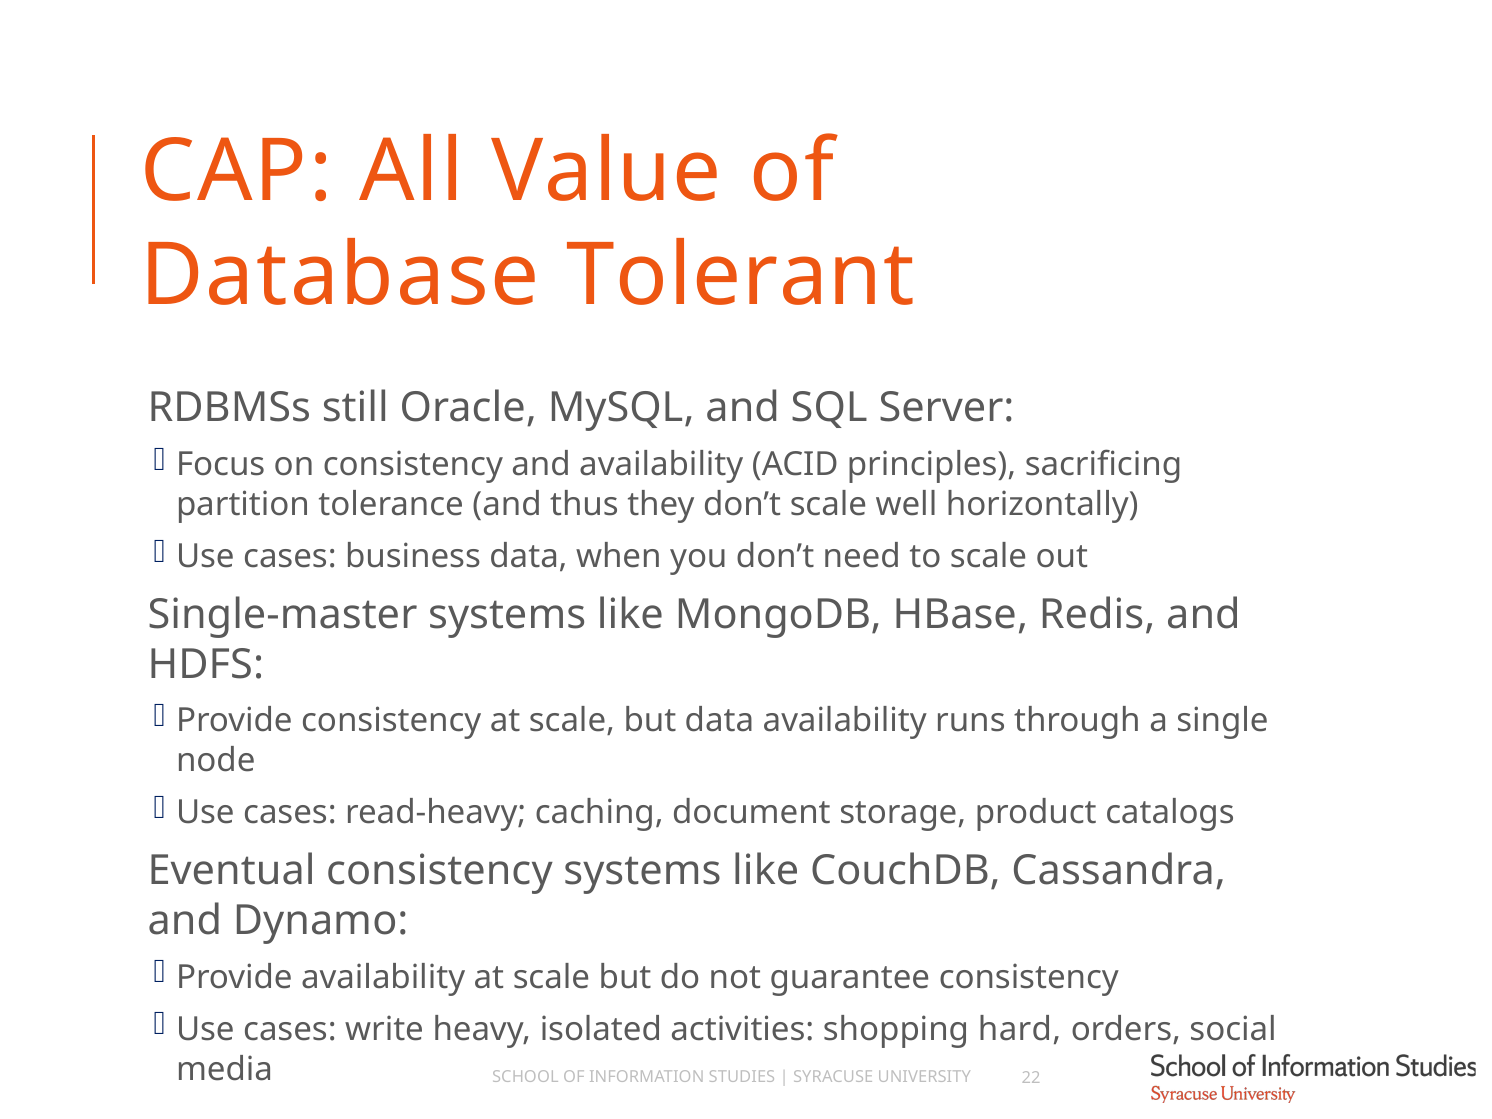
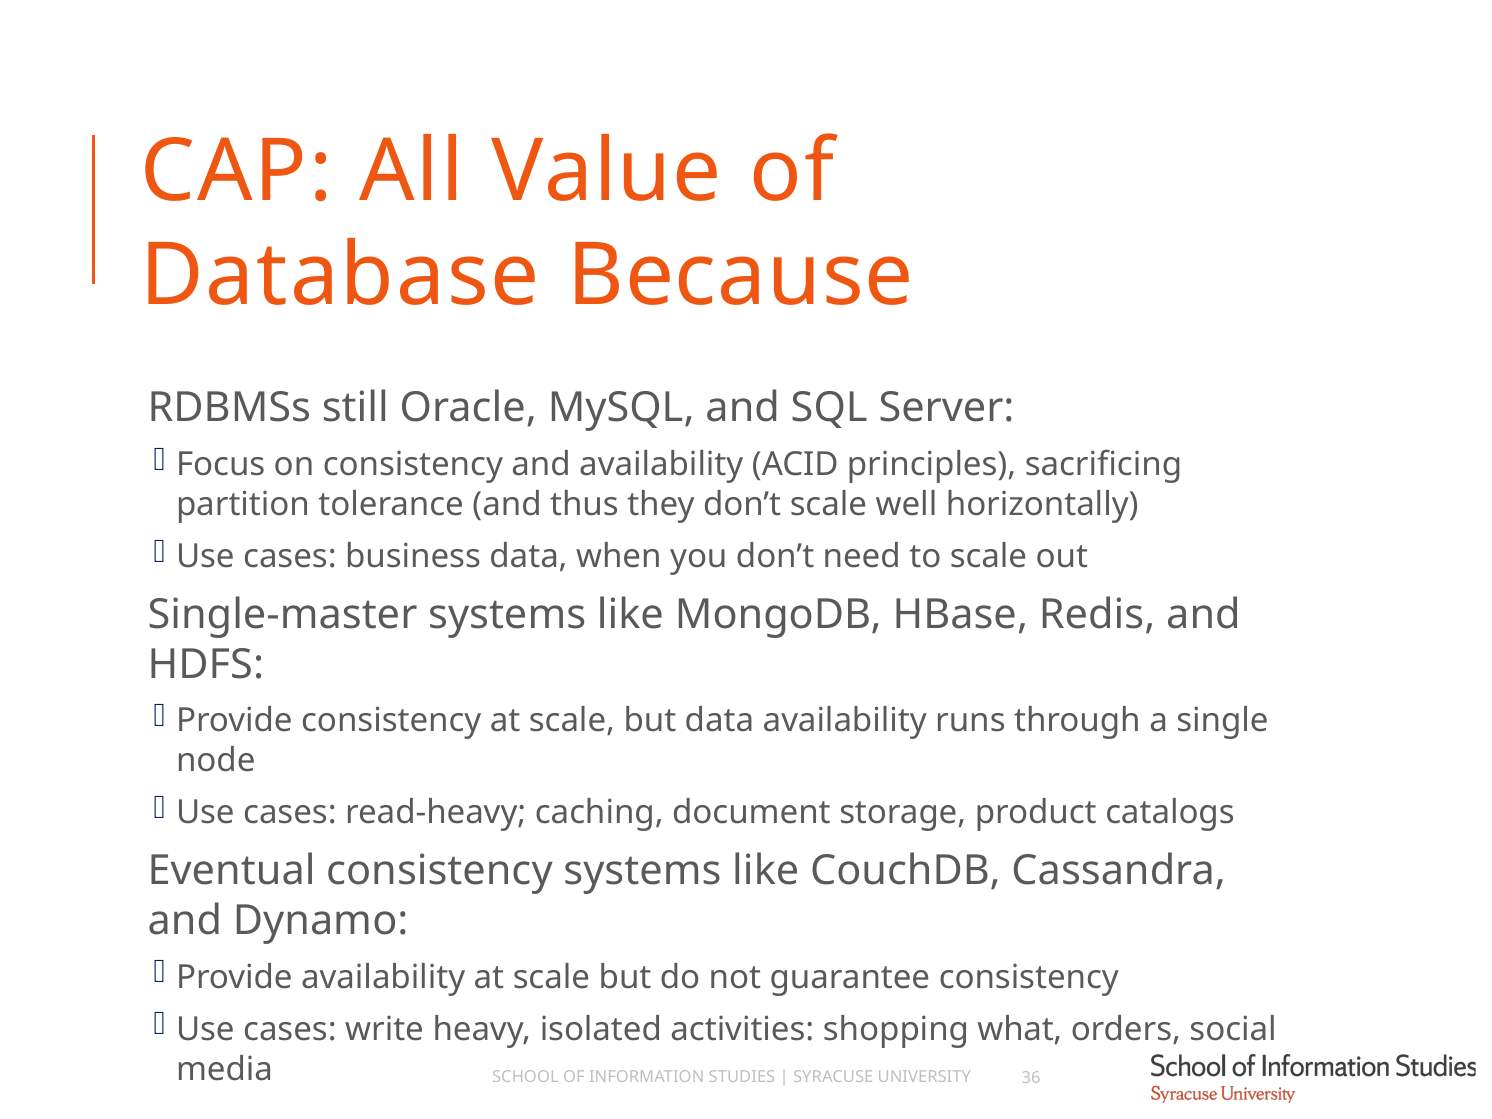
Tolerant: Tolerant -> Because
hard: hard -> what
22: 22 -> 36
